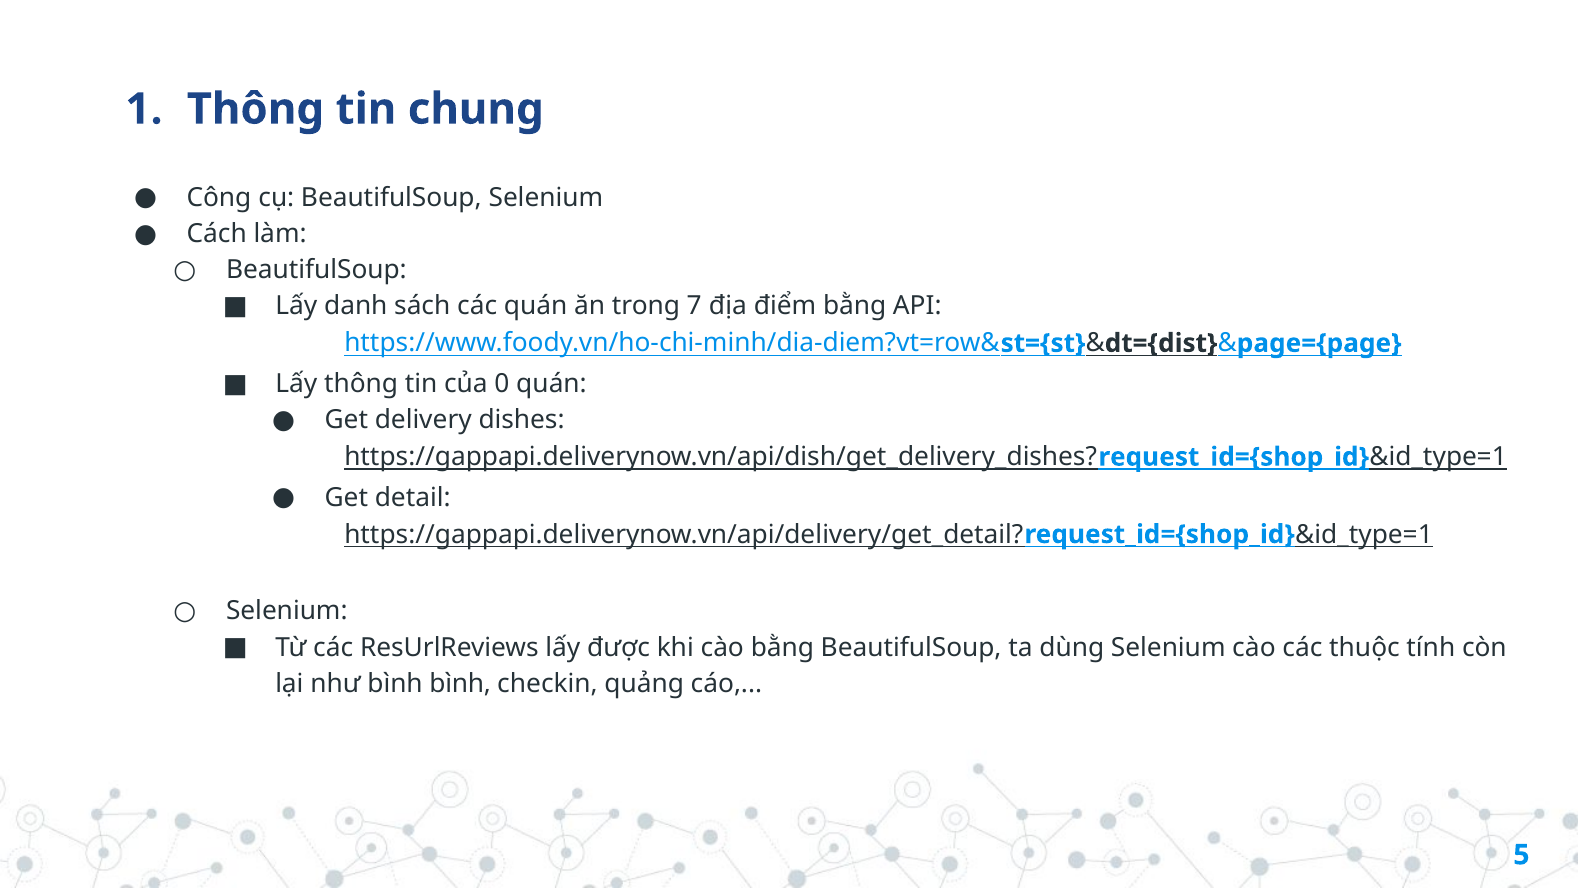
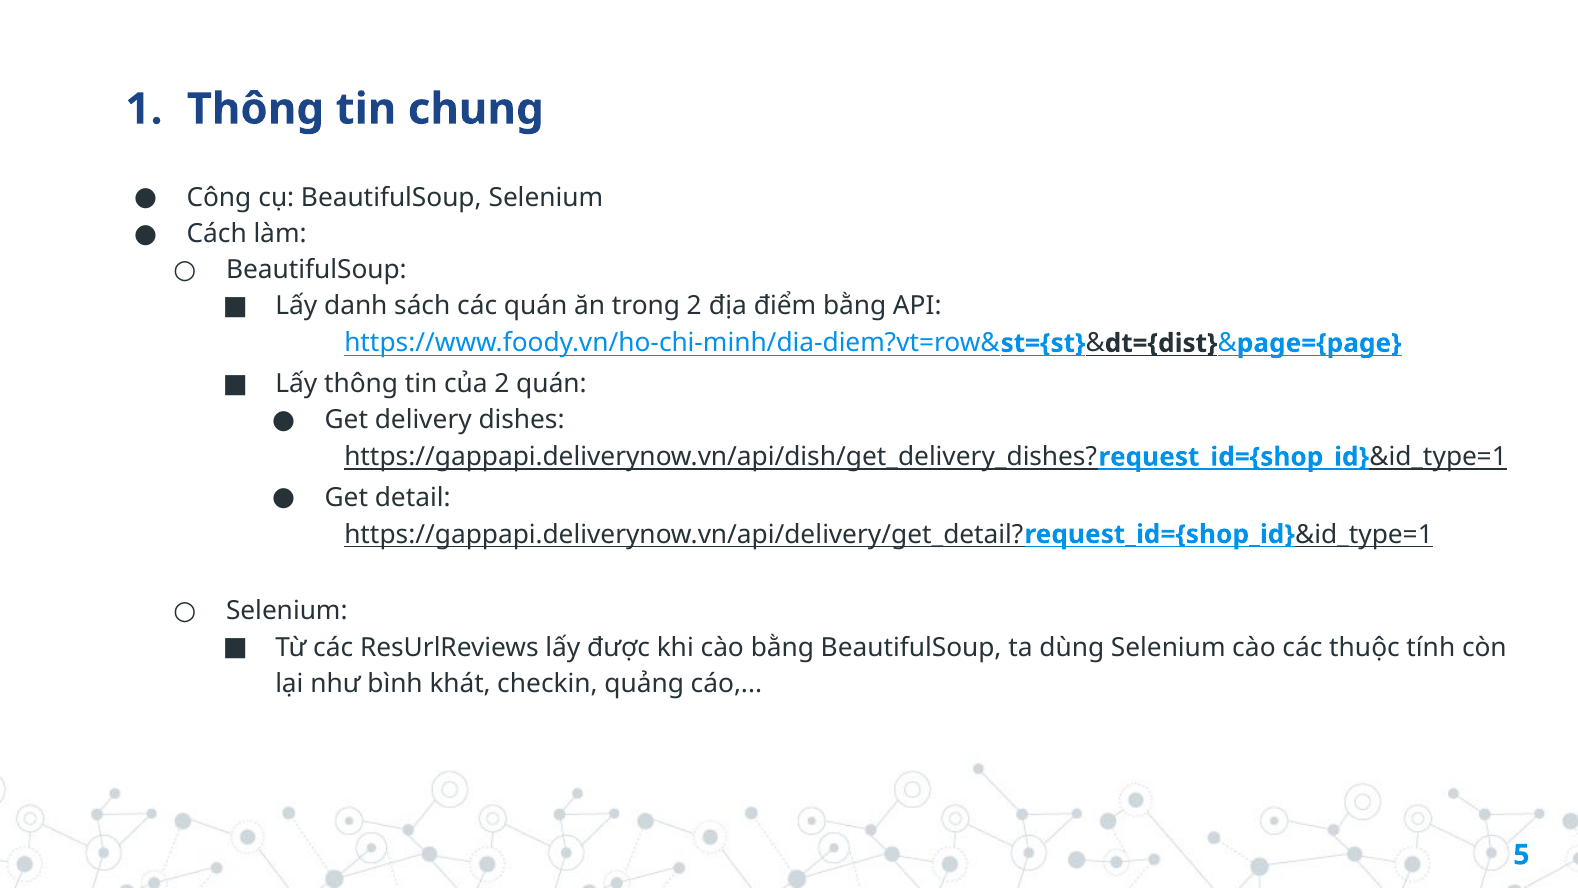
trong 7: 7 -> 2
của 0: 0 -> 2
bình bình: bình -> khát
